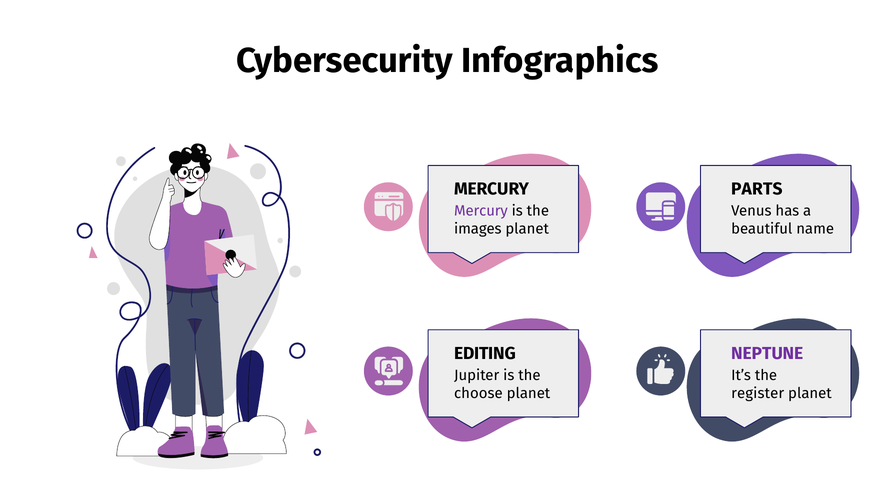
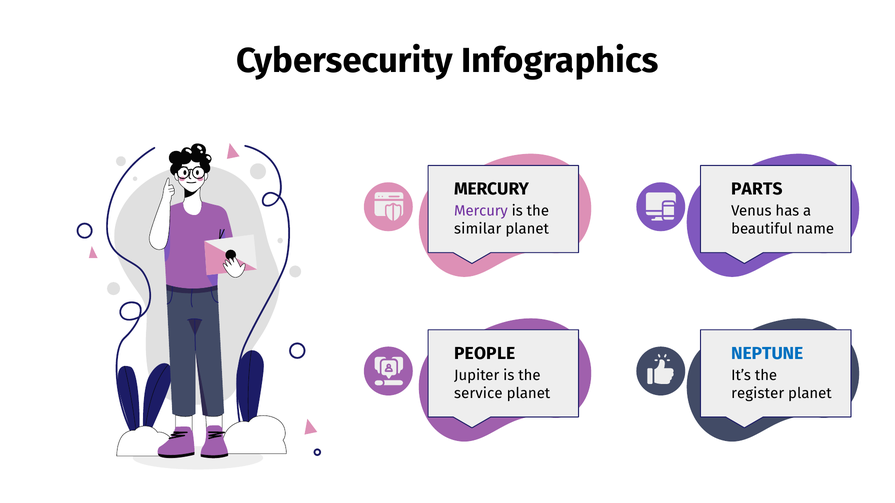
images: images -> similar
EDITING: EDITING -> PEOPLE
NEPTUNE colour: purple -> blue
choose: choose -> service
